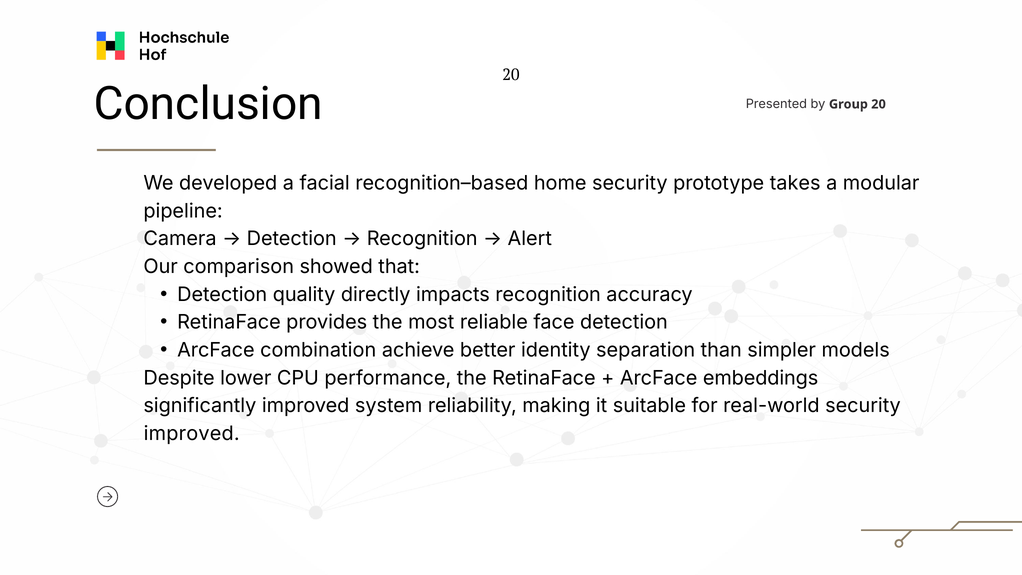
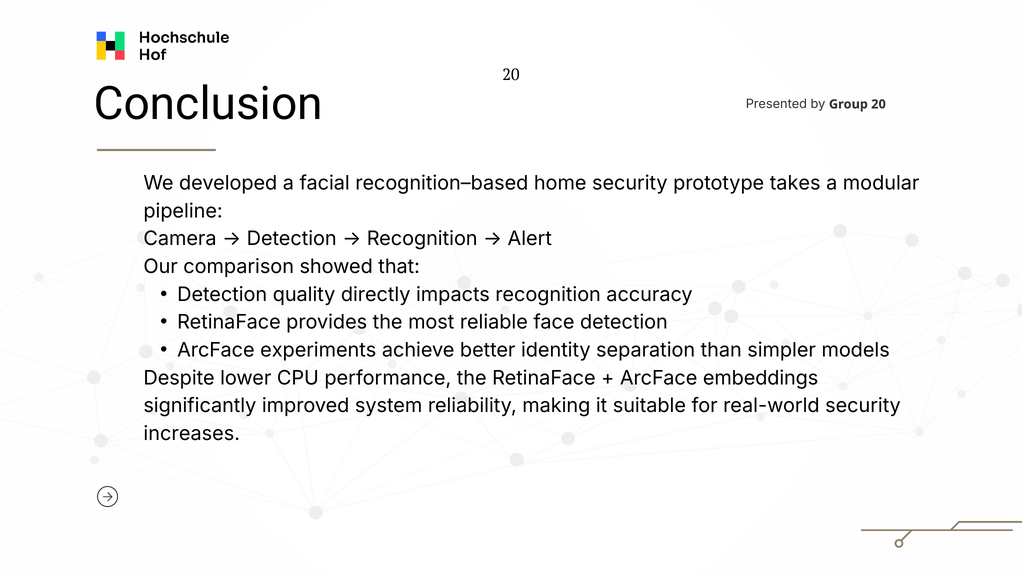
combination: combination -> experiments
improved at (192, 434): improved -> increases
